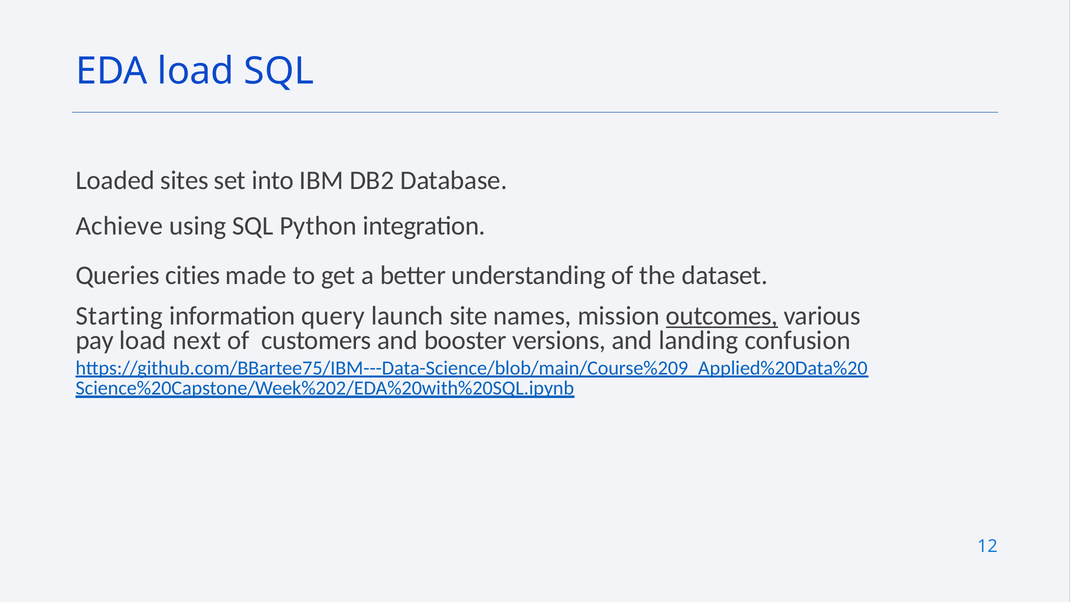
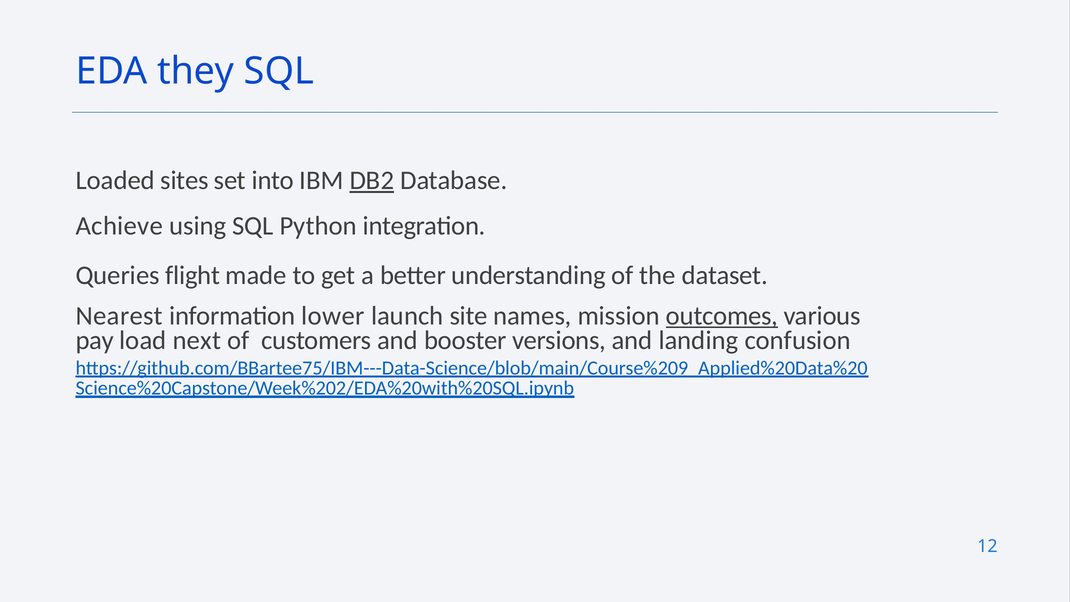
EDA load: load -> they
DB2 underline: none -> present
cities: cities -> flight
Starting: Starting -> Nearest
query: query -> lower
